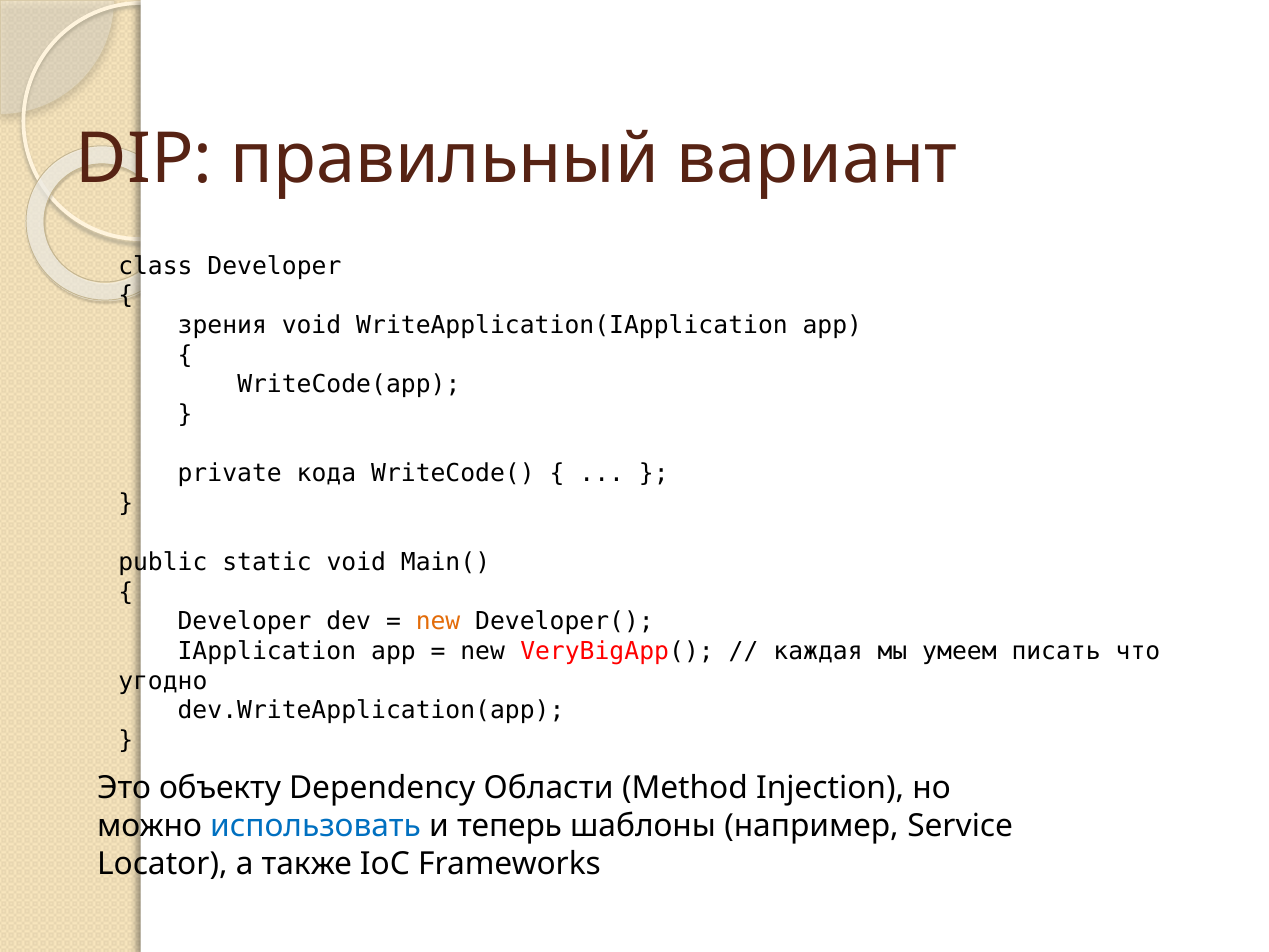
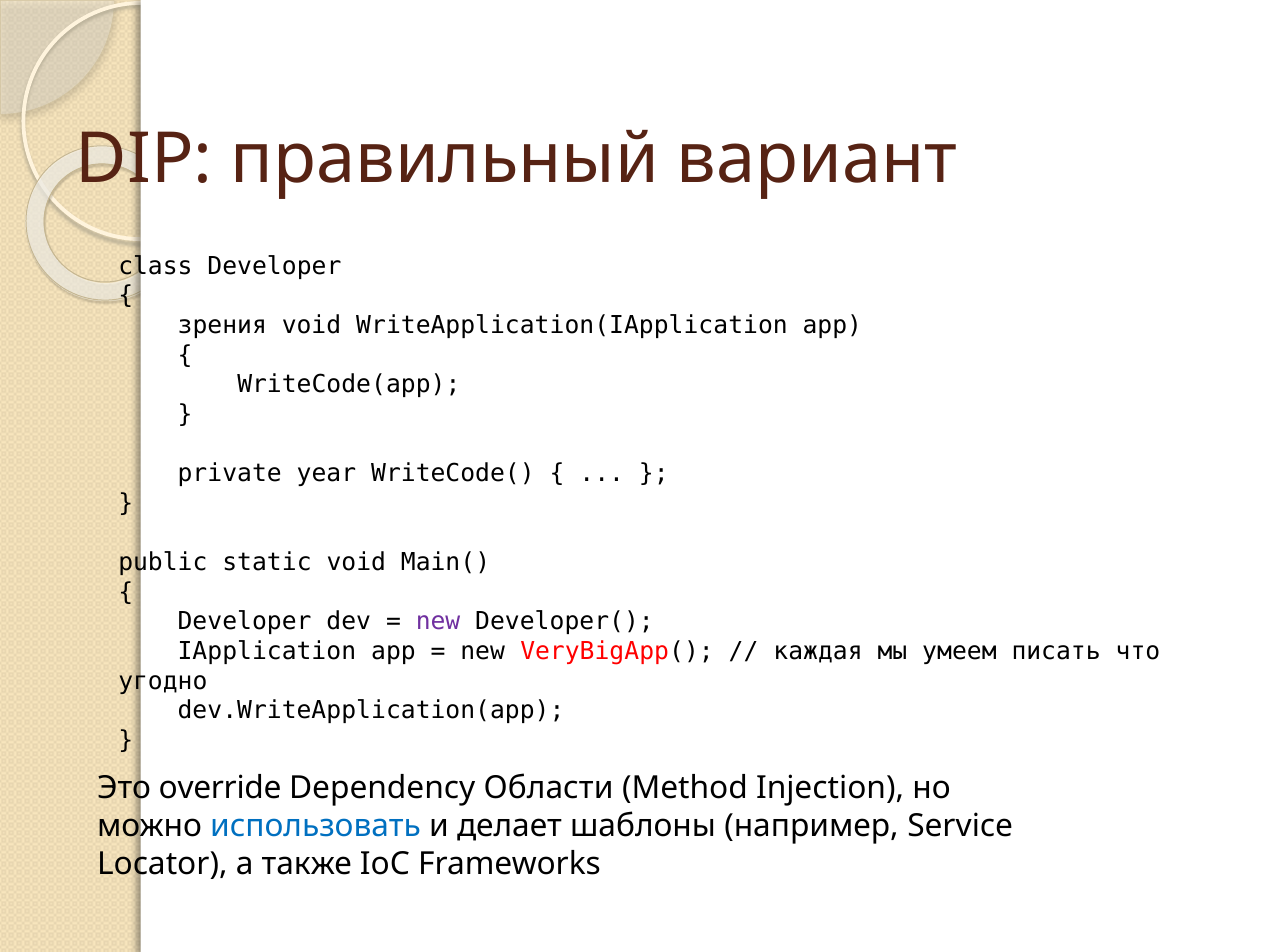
кода: кода -> year
new at (438, 622) colour: orange -> purple
объекту: объекту -> override
теперь: теперь -> делает
